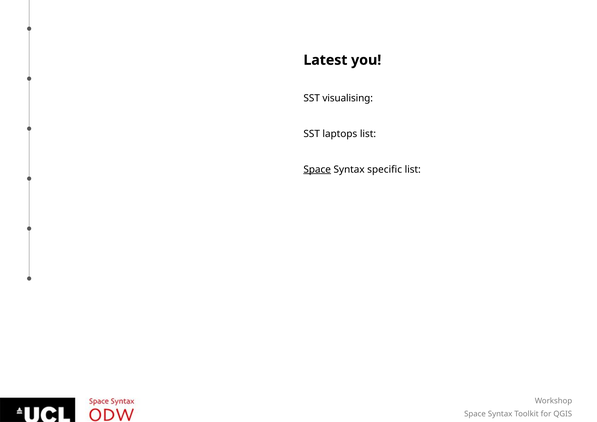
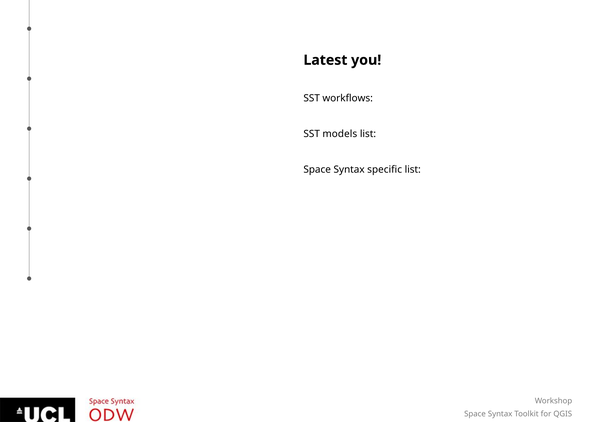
visualising: visualising -> workflows
laptops: laptops -> models
Space at (317, 170) underline: present -> none
